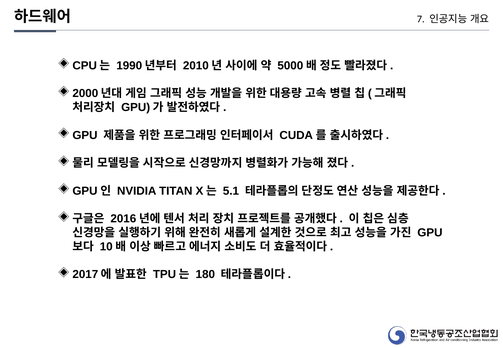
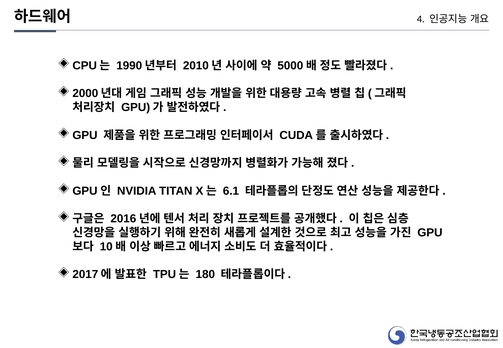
7: 7 -> 4
5.1: 5.1 -> 6.1
